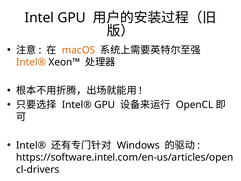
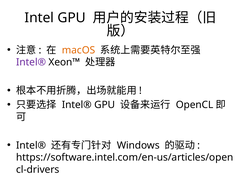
Intel® at (31, 62) colour: orange -> purple
